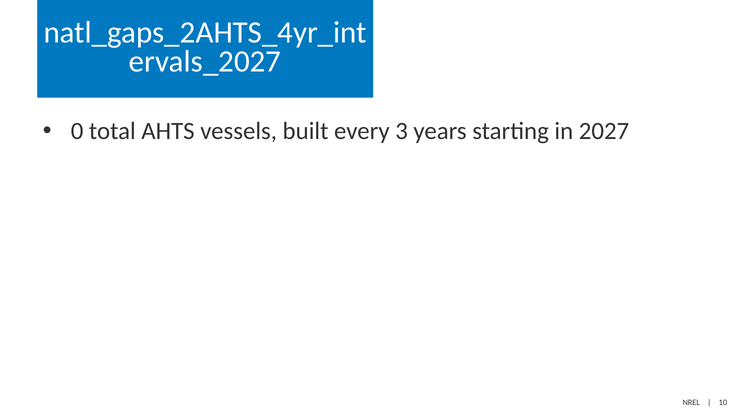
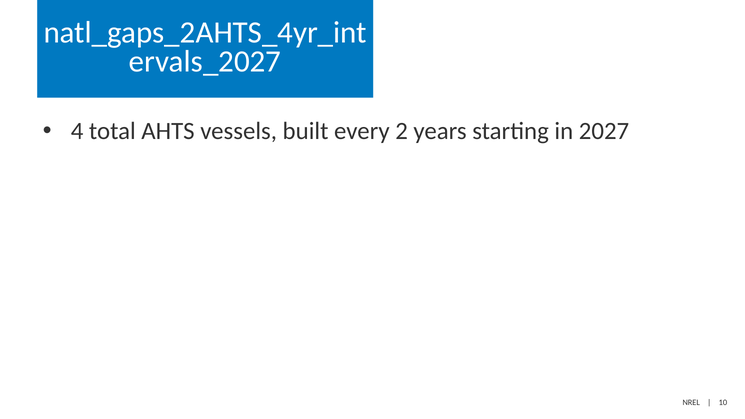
0: 0 -> 4
3: 3 -> 2
